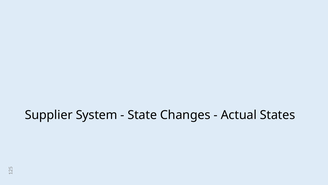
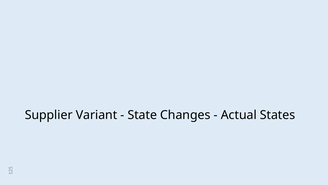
System: System -> Variant
